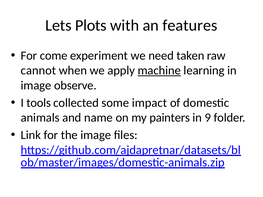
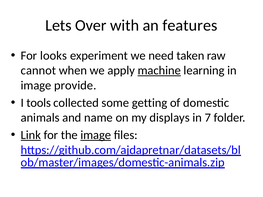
Plots: Plots -> Over
come: come -> looks
observe: observe -> provide
impact: impact -> getting
painters: painters -> displays
9: 9 -> 7
Link underline: none -> present
image at (96, 135) underline: none -> present
